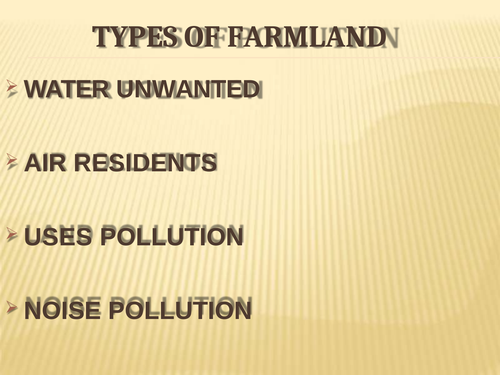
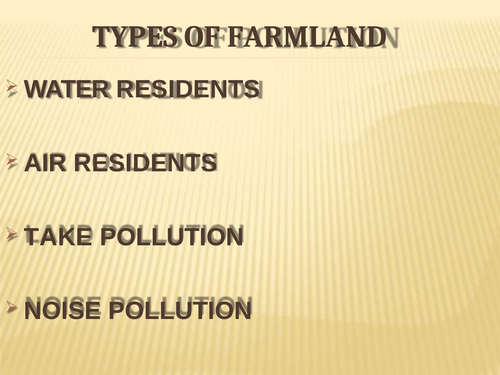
WATER UNWANTED: UNWANTED -> RESIDENTS
USES: USES -> TAKE
